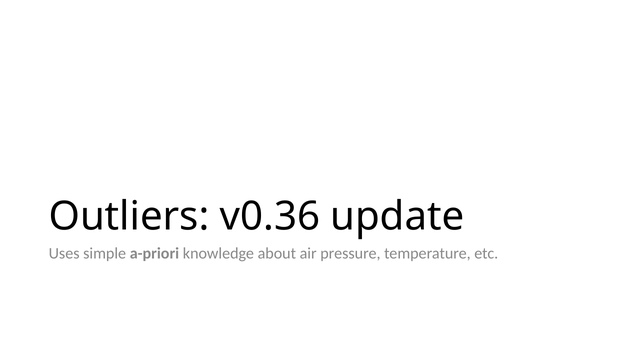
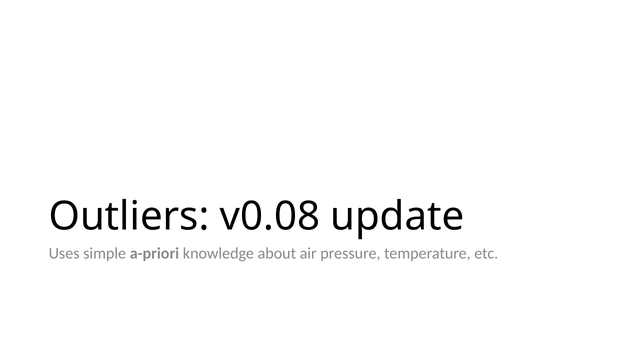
v0.36: v0.36 -> v0.08
